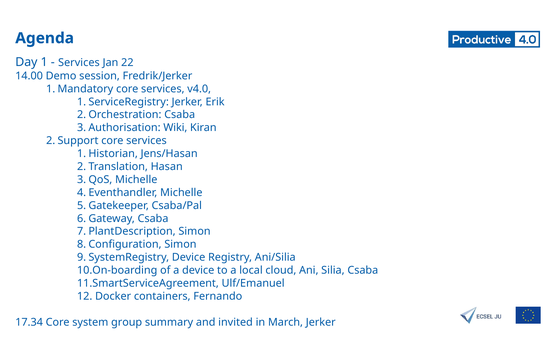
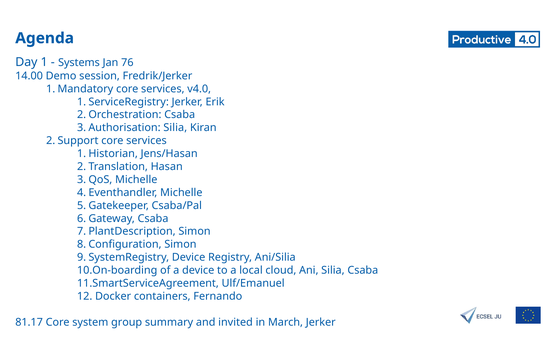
Services at (79, 63): Services -> Systems
22: 22 -> 76
Wiki at (175, 128): Wiki -> Silia
17.34: 17.34 -> 81.17
